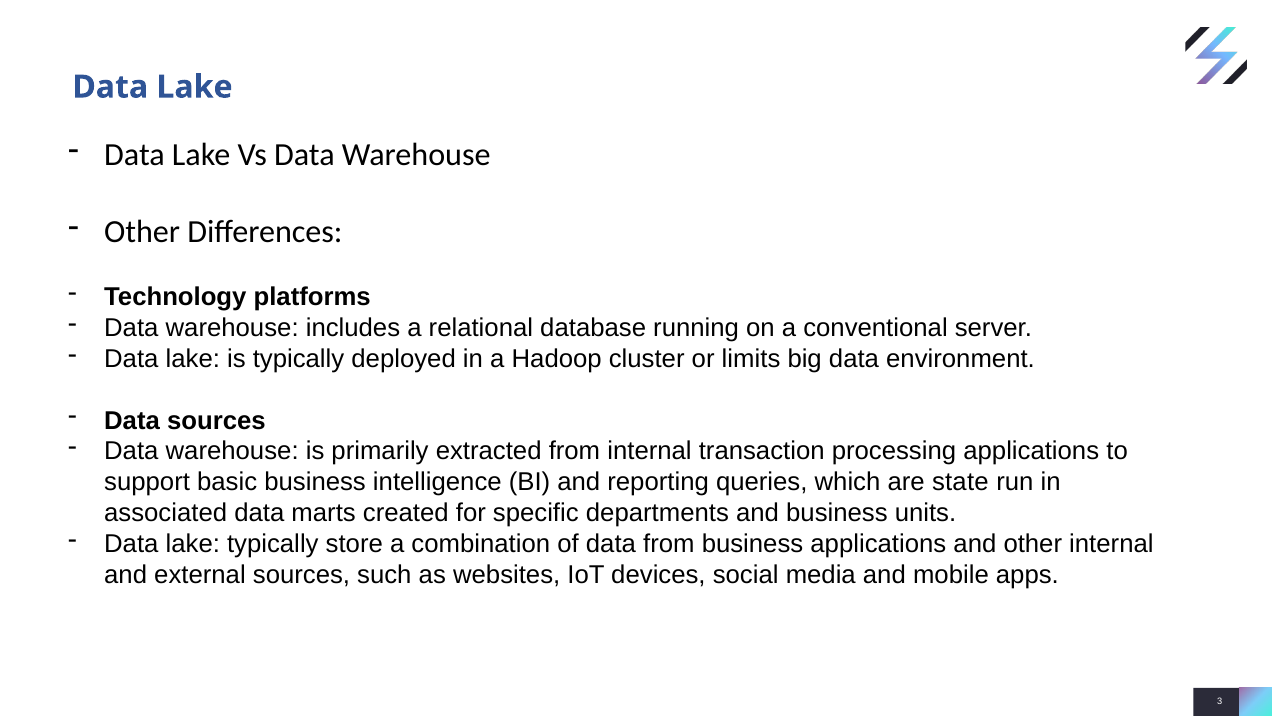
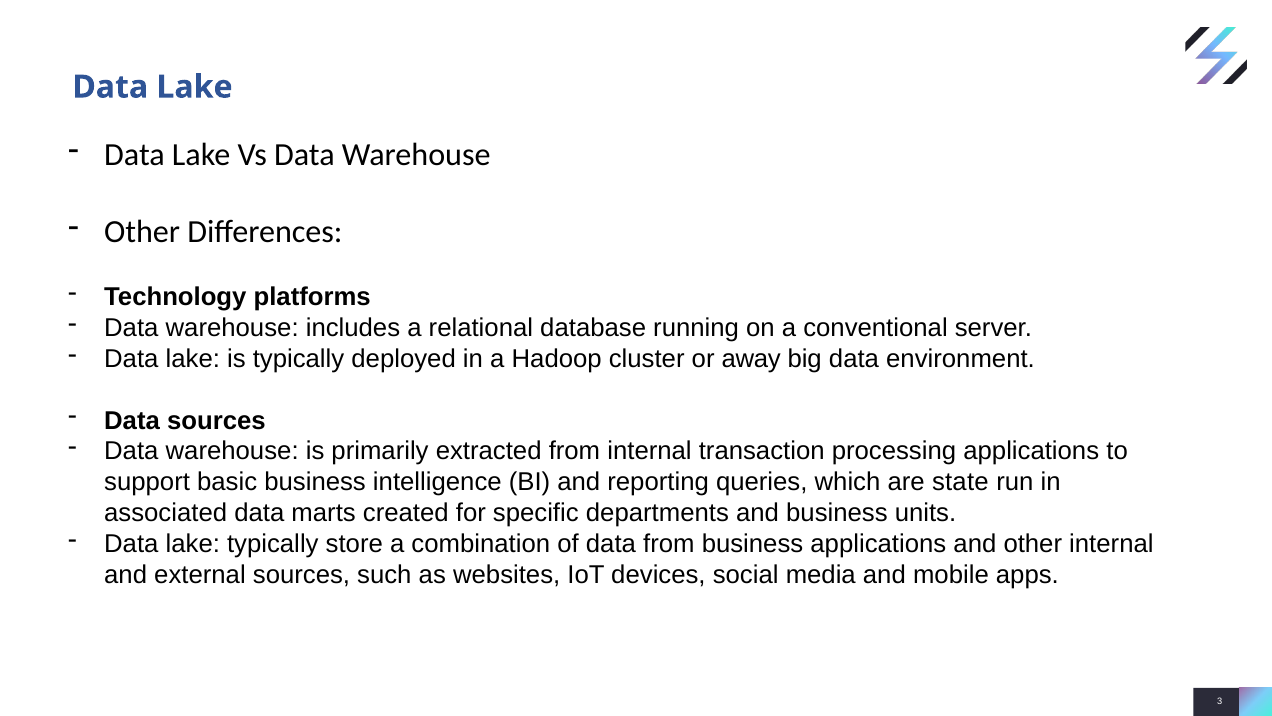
limits: limits -> away
